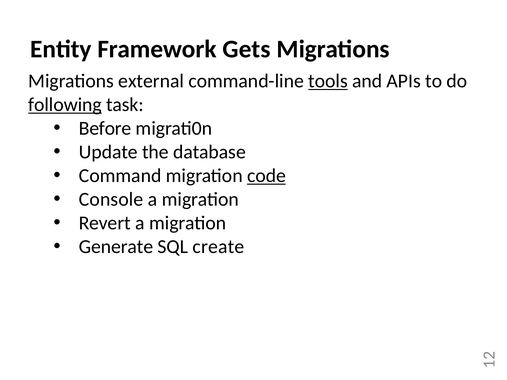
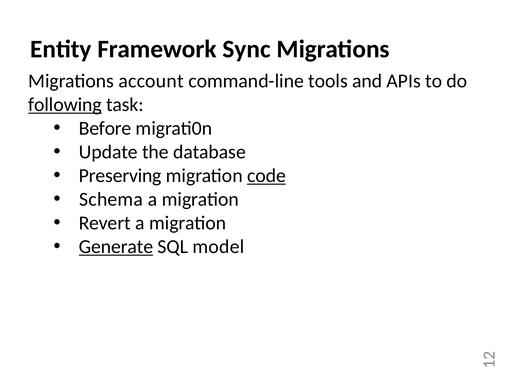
Gets: Gets -> Sync
external: external -> account
tools underline: present -> none
Command: Command -> Preserving
Console: Console -> Schema
Generate underline: none -> present
create: create -> model
